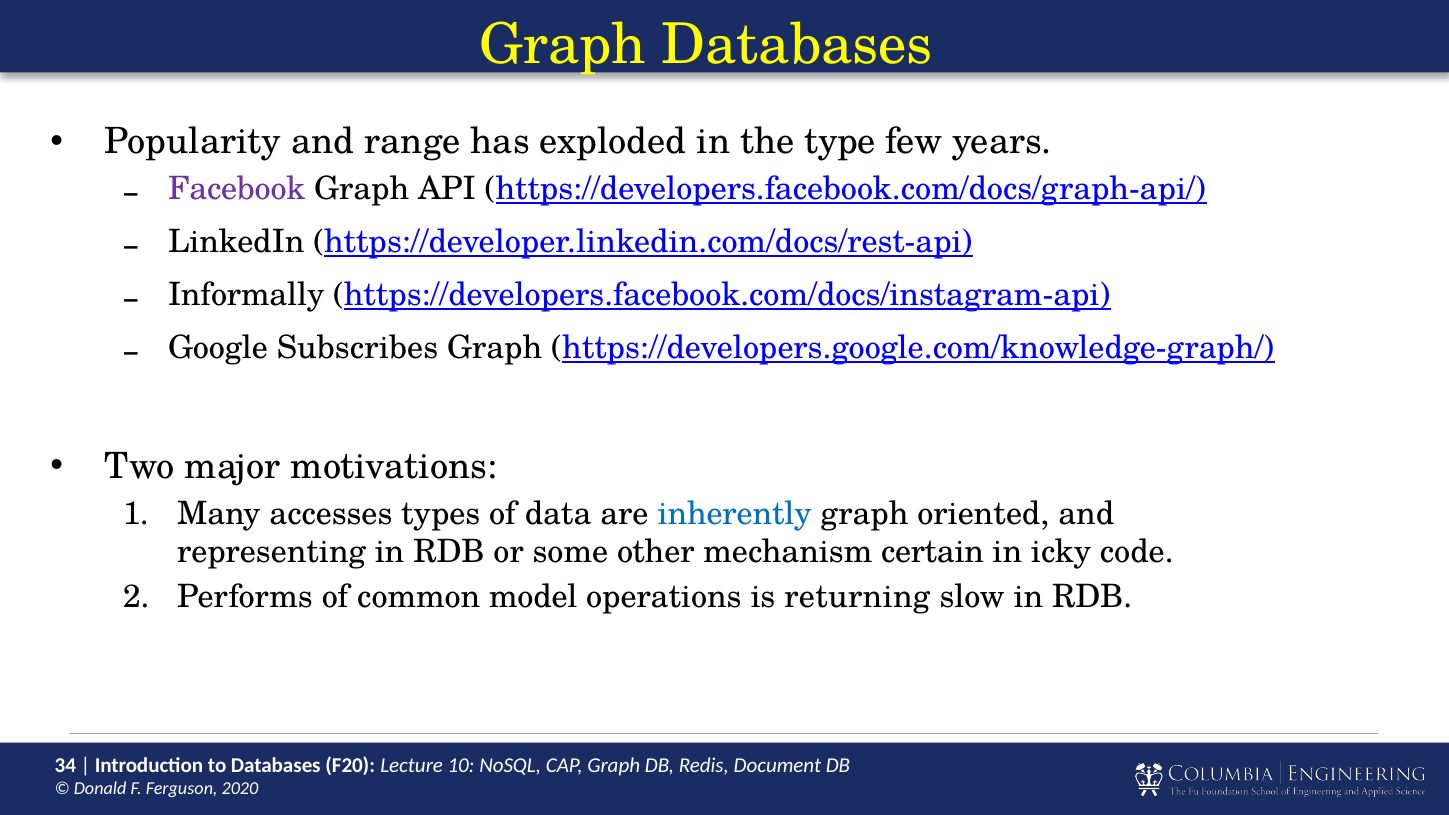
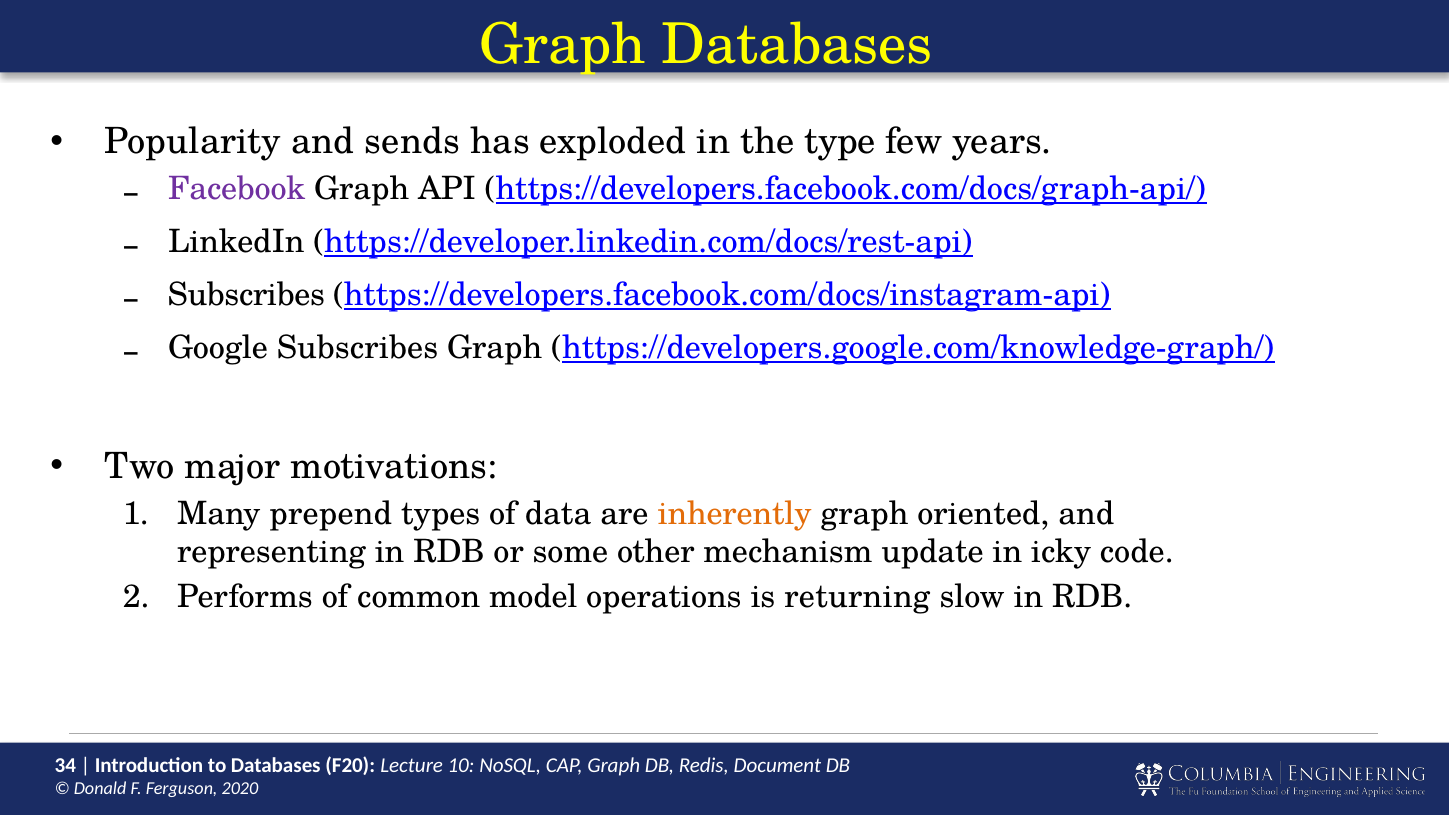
range: range -> sends
Informally at (246, 295): Informally -> Subscribes
accesses: accesses -> prepend
inherently colour: blue -> orange
certain: certain -> update
